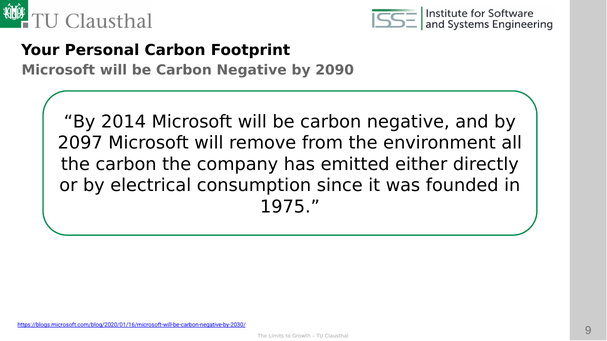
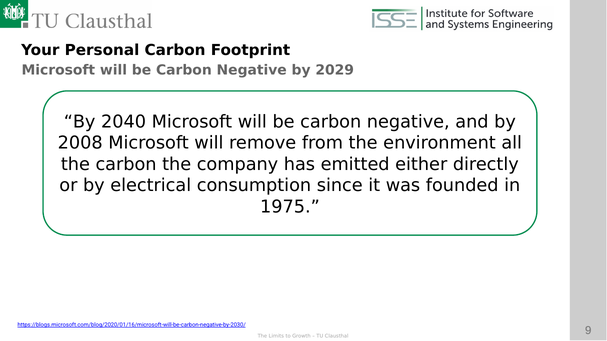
2090: 2090 -> 2029
2014: 2014 -> 2040
2097: 2097 -> 2008
